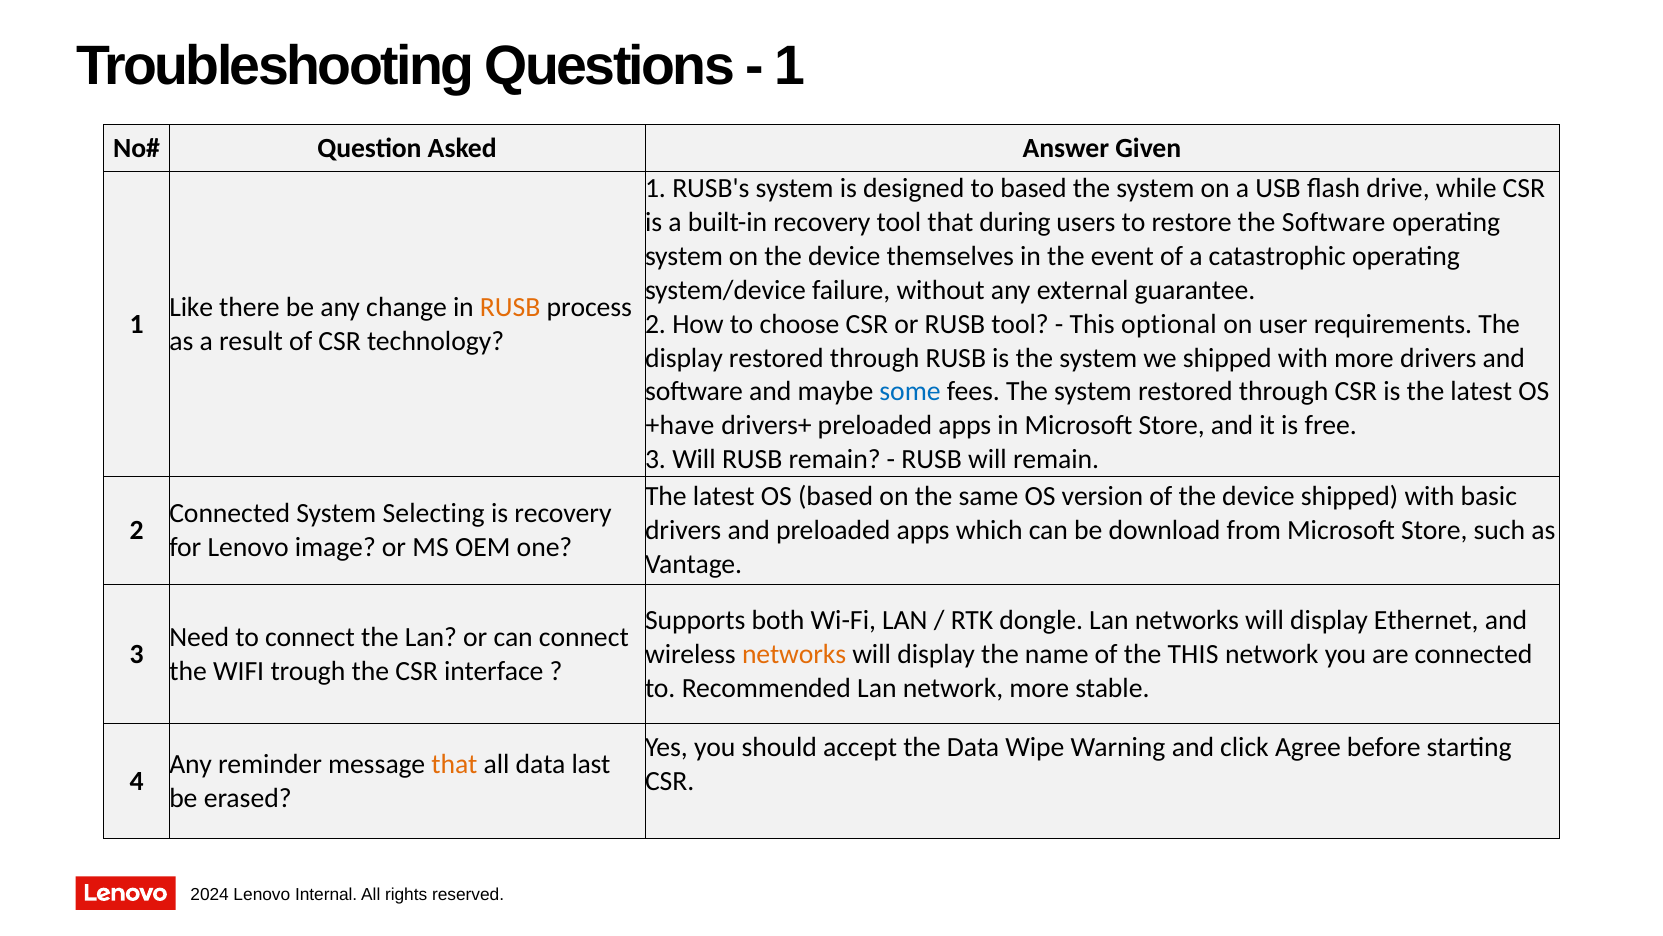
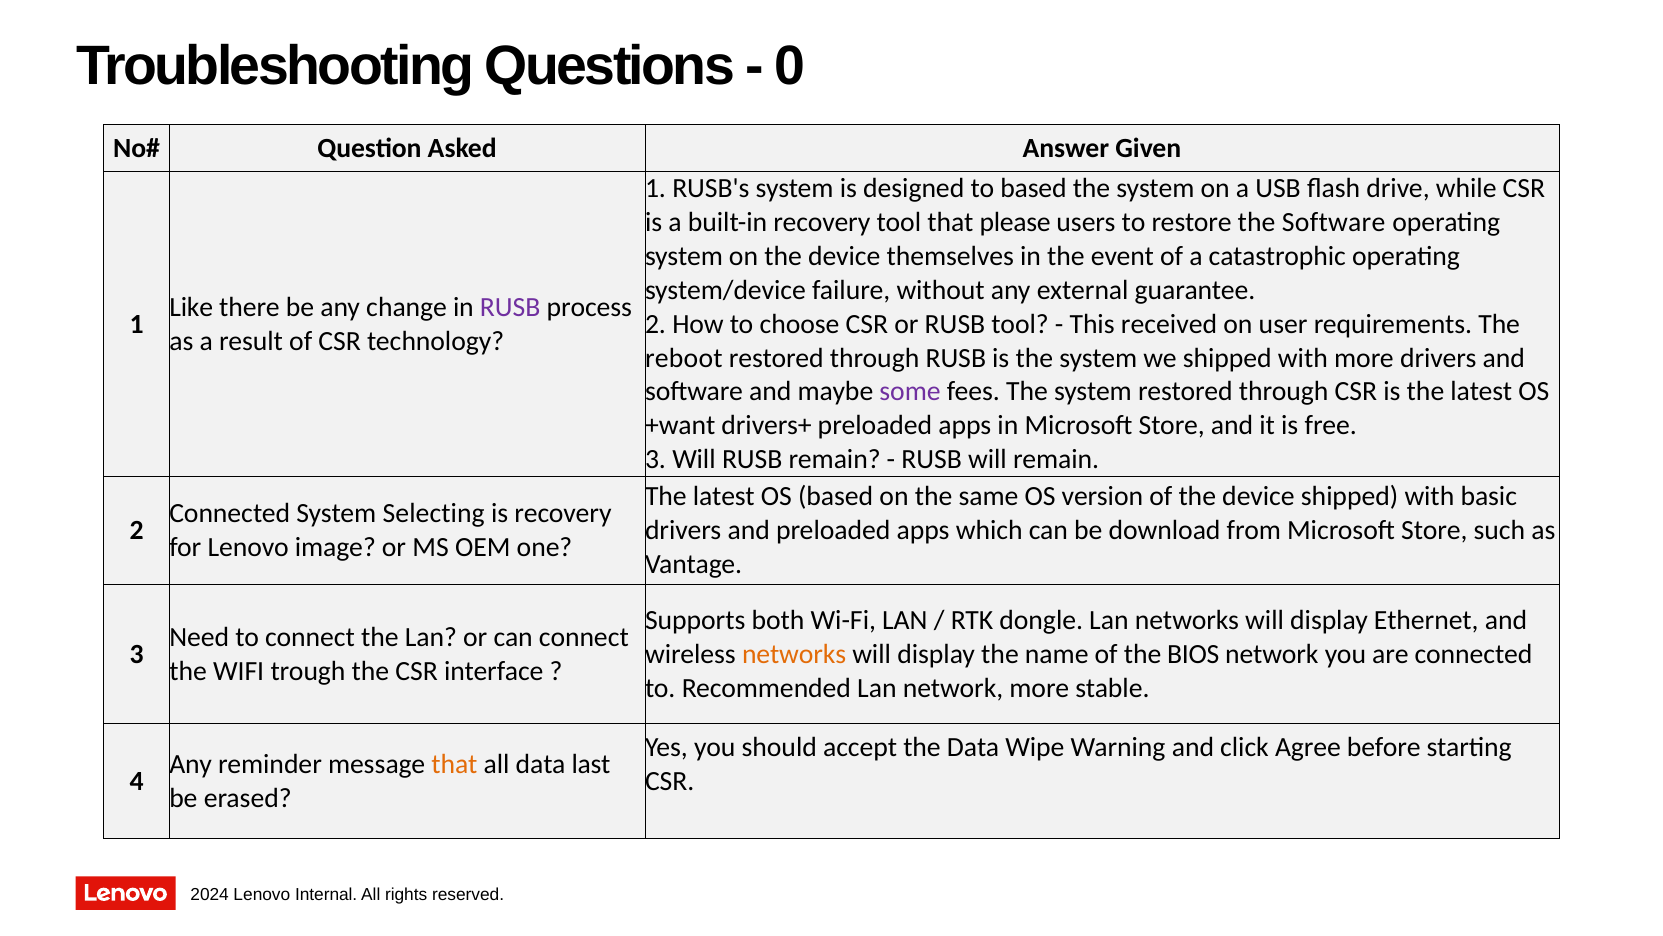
1 at (789, 66): 1 -> 0
during: during -> please
RUSB at (510, 307) colour: orange -> purple
optional: optional -> received
display at (684, 358): display -> reboot
some colour: blue -> purple
+have: +have -> +want
the THIS: THIS -> BIOS
